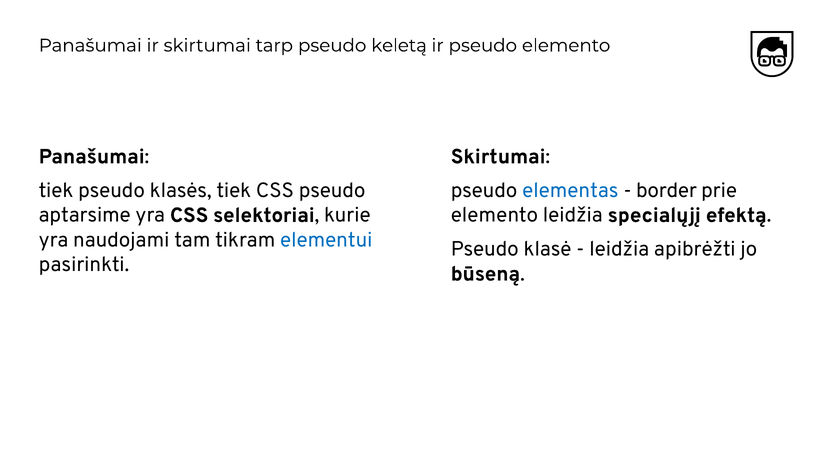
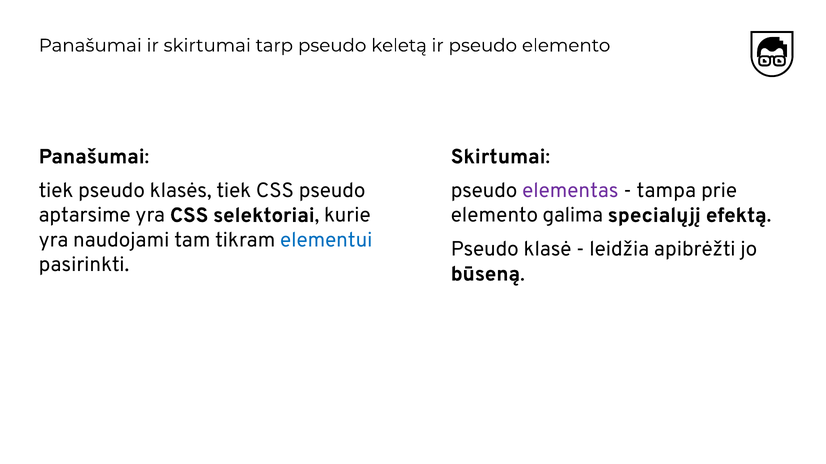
elementas colour: blue -> purple
border: border -> tampa
elemento leidžia: leidžia -> galima
